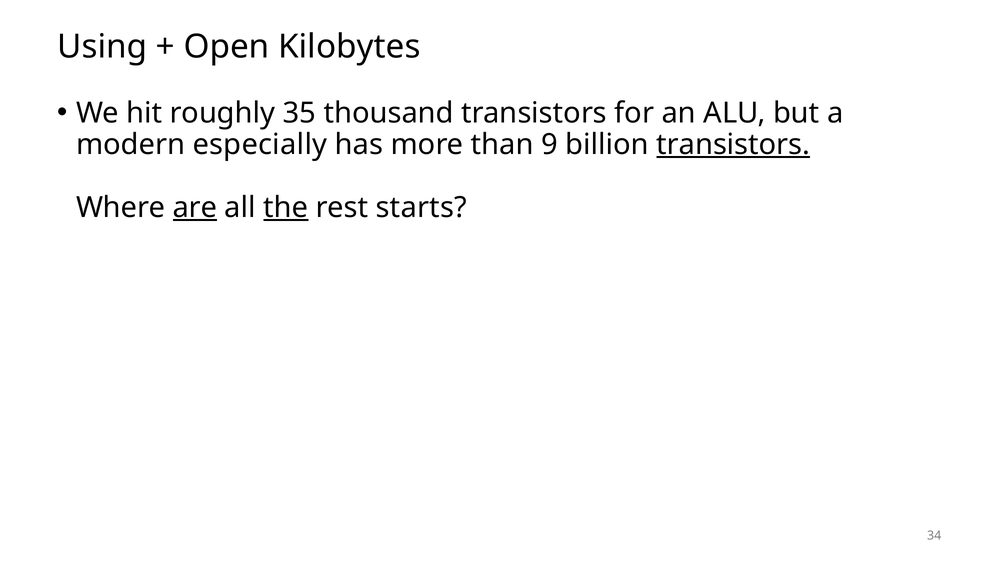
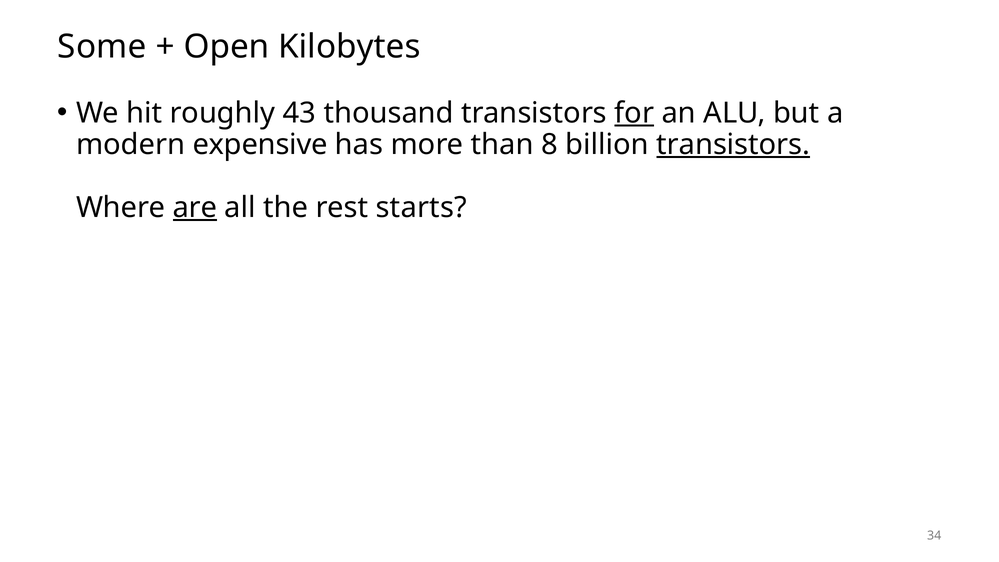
Using: Using -> Some
35: 35 -> 43
for underline: none -> present
especially: especially -> expensive
9: 9 -> 8
the underline: present -> none
